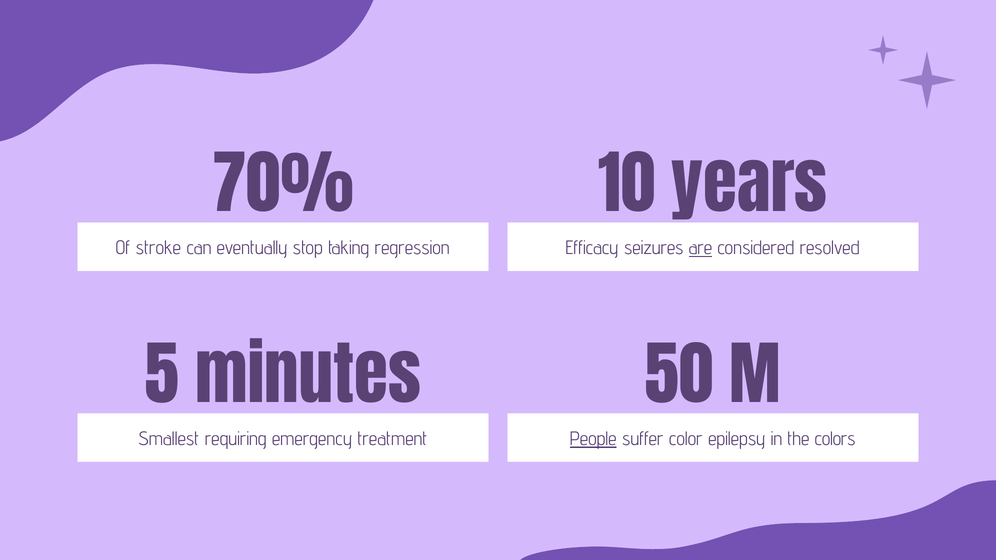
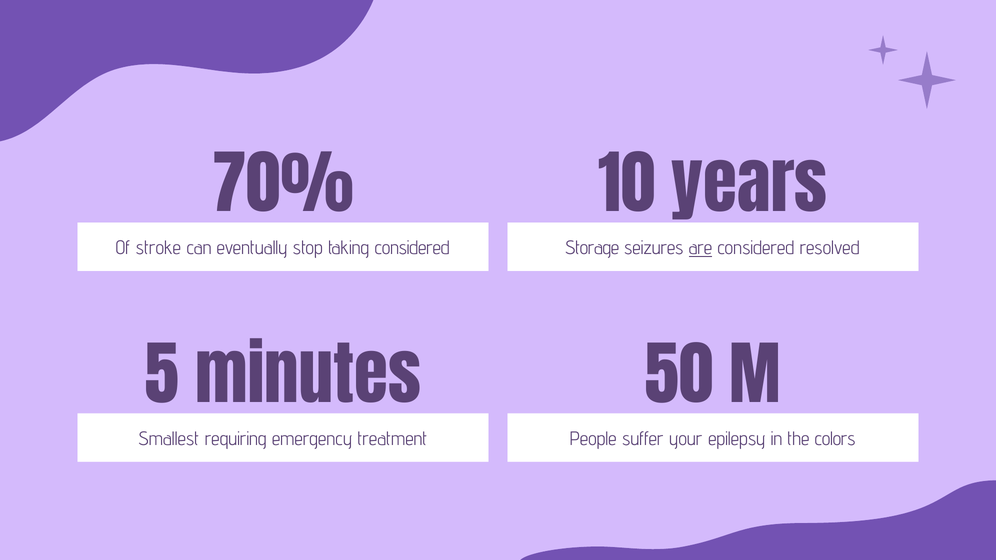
taking regression: regression -> considered
Efficacy: Efficacy -> Storage
People underline: present -> none
color: color -> your
